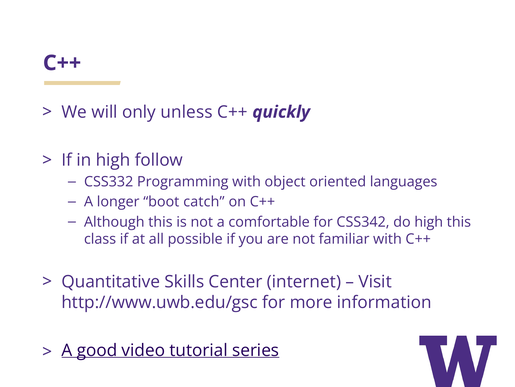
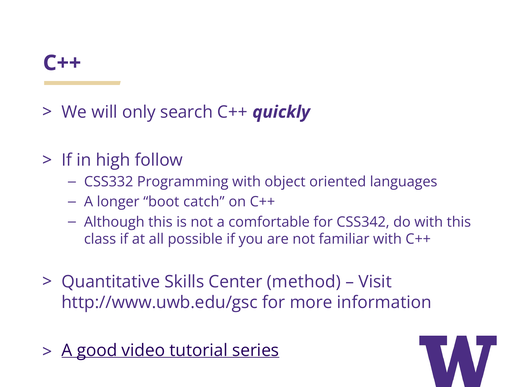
unless: unless -> search
do high: high -> with
internet: internet -> method
